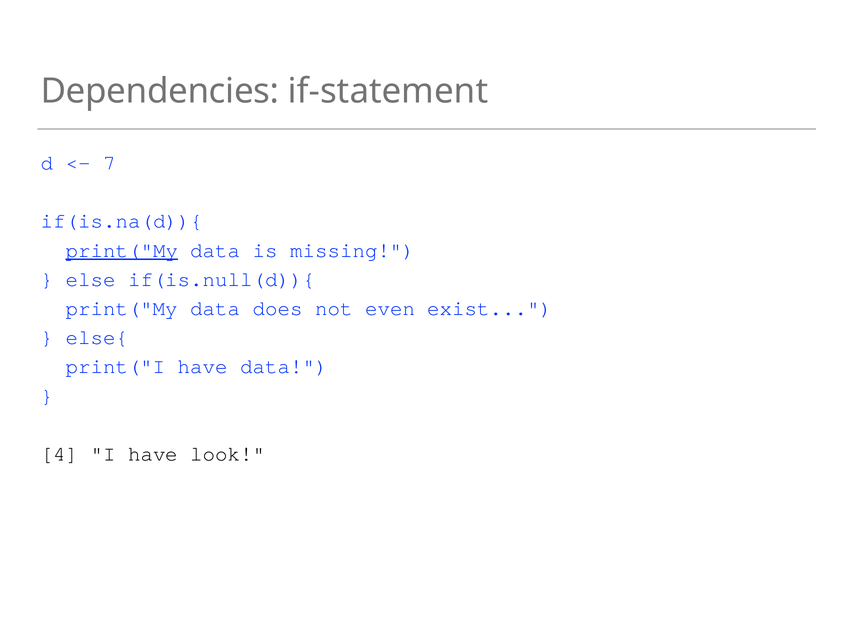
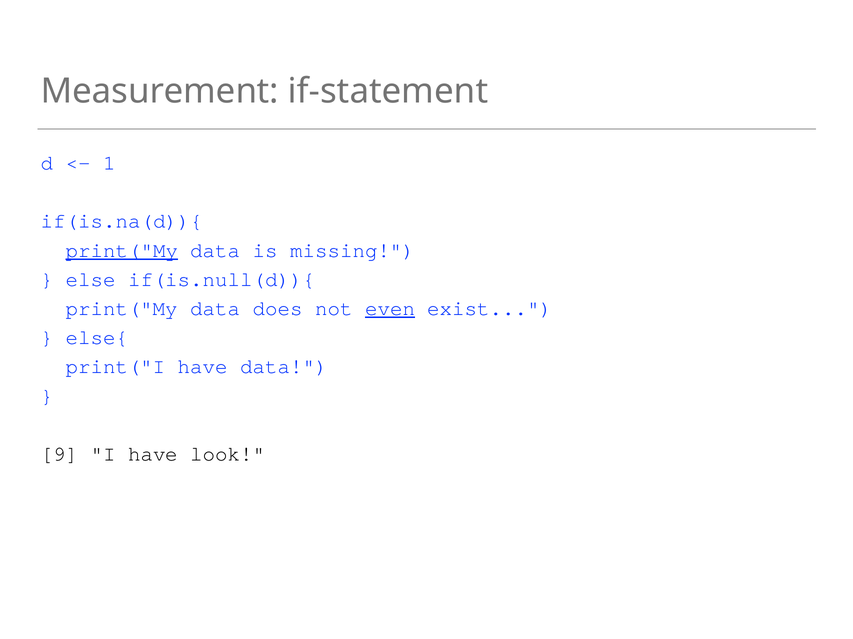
Dependencies: Dependencies -> Measurement
7: 7 -> 1
even underline: none -> present
4: 4 -> 9
